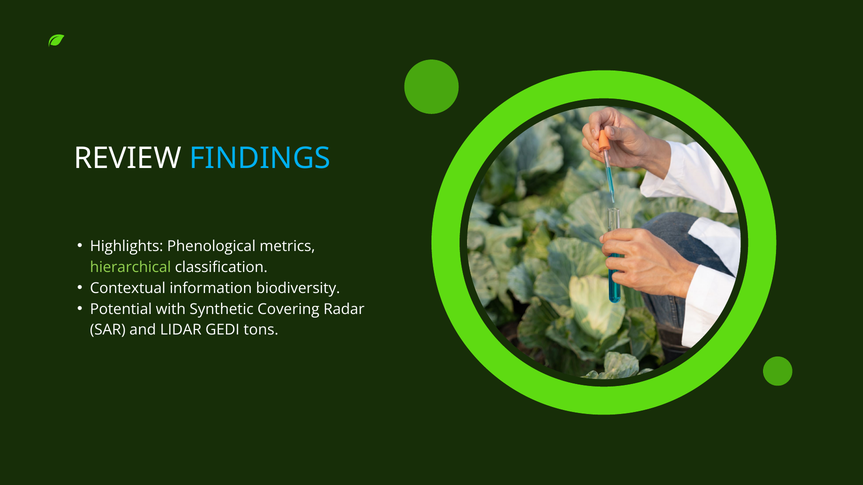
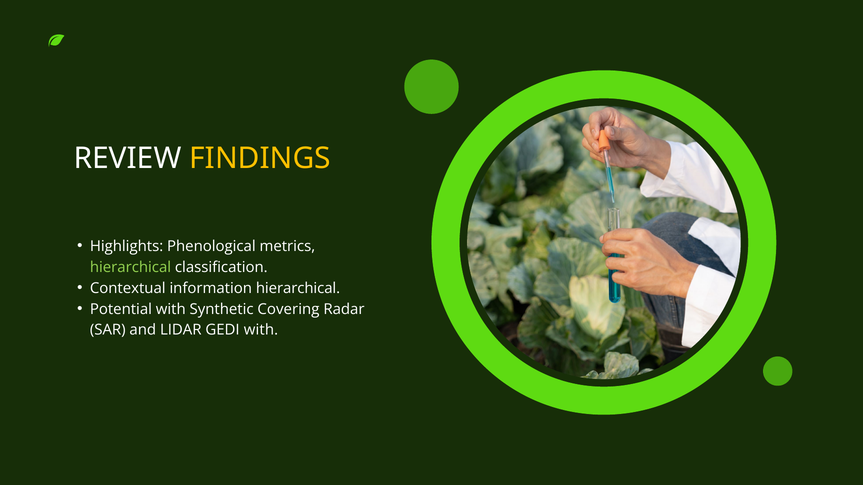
FINDINGS colour: light blue -> yellow
information biodiversity: biodiversity -> hierarchical
GEDI tons: tons -> with
